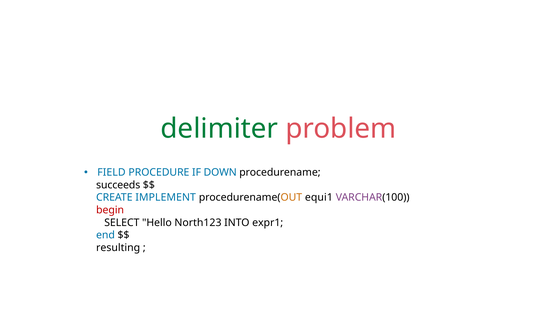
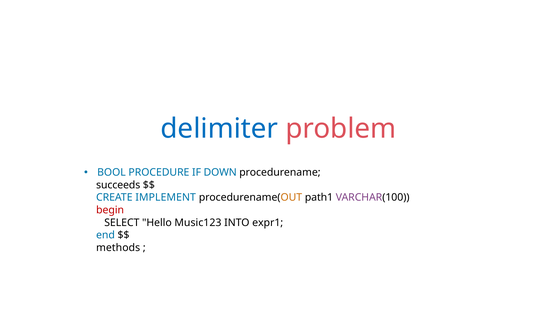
delimiter colour: green -> blue
FIELD: FIELD -> BOOL
equi1: equi1 -> path1
North123: North123 -> Music123
resulting: resulting -> methods
